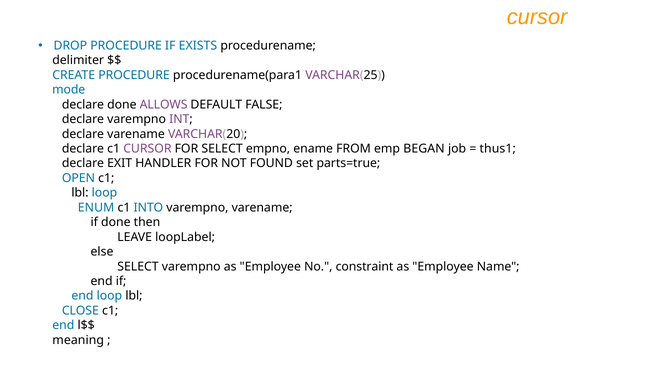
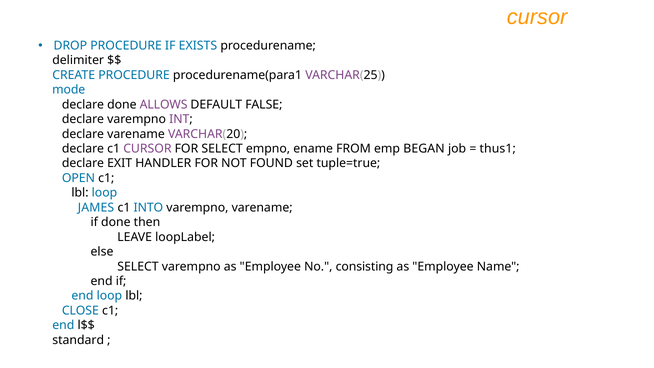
parts=true: parts=true -> tuple=true
ENUM: ENUM -> JAMES
constraint: constraint -> consisting
meaning: meaning -> standard
